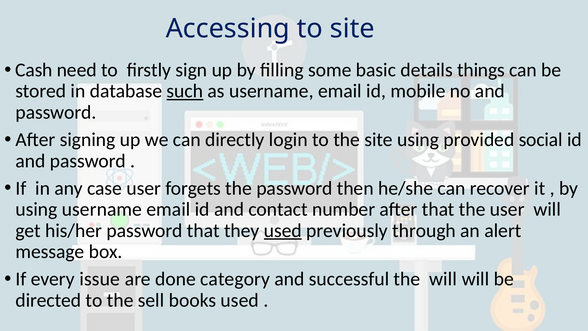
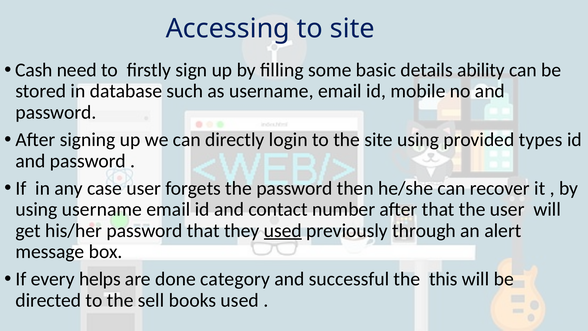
things: things -> ability
such underline: present -> none
social: social -> types
issue: issue -> helps
the will: will -> this
